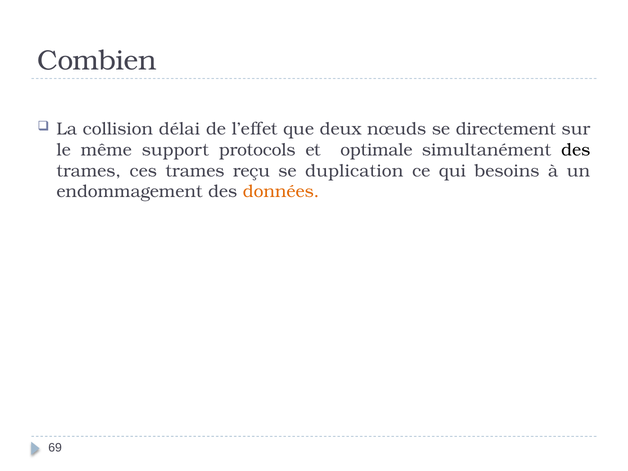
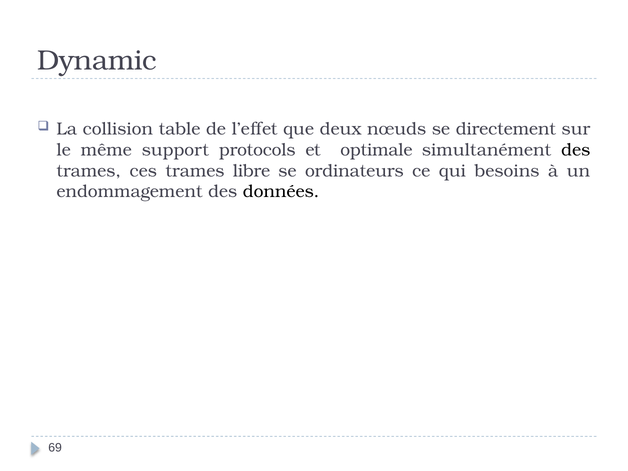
Combien: Combien -> Dynamic
délai: délai -> table
reçu: reçu -> libre
duplication: duplication -> ordinateurs
données colour: orange -> black
